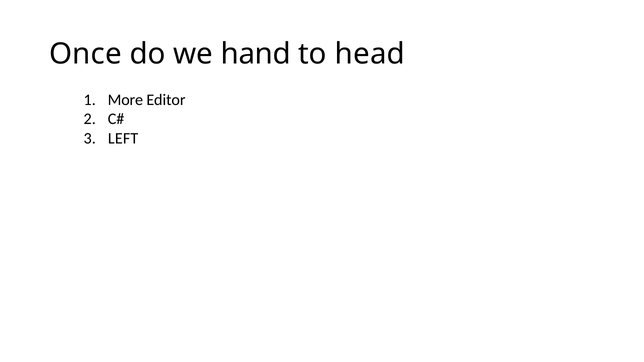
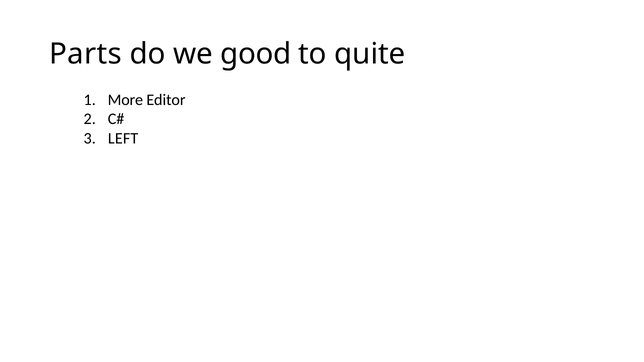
Once: Once -> Parts
hand: hand -> good
head: head -> quite
